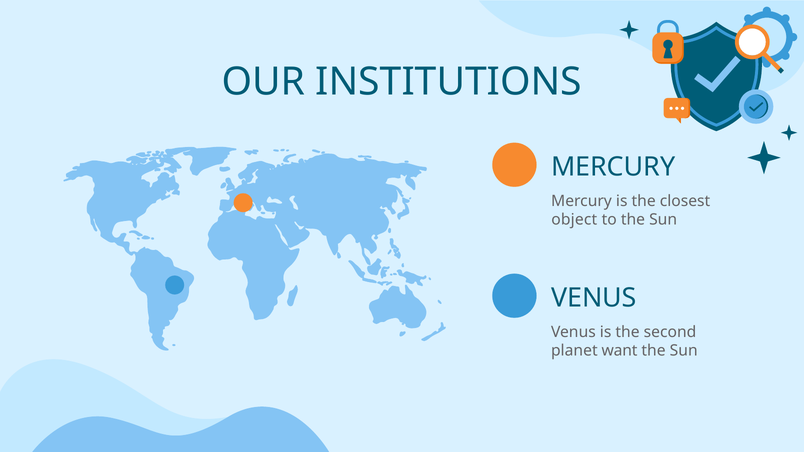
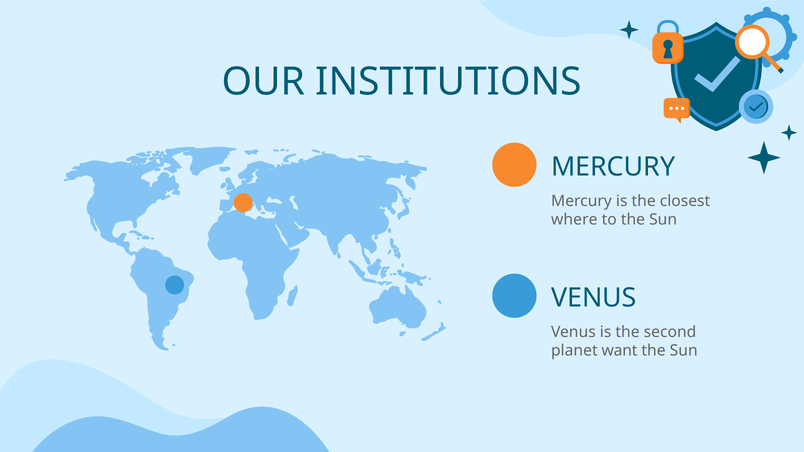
object: object -> where
